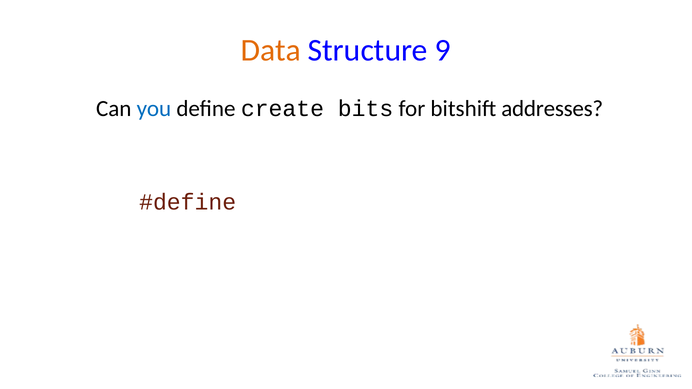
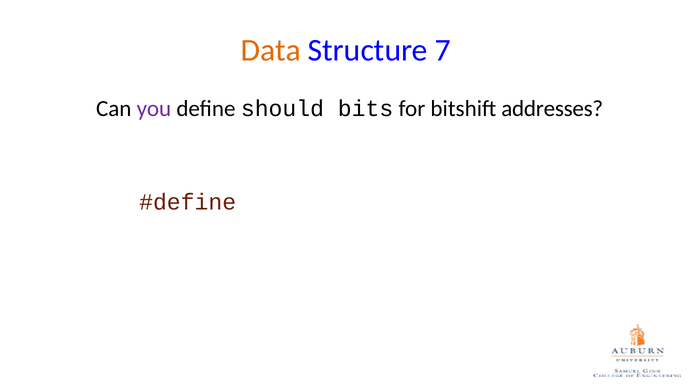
9: 9 -> 7
you colour: blue -> purple
create: create -> should
